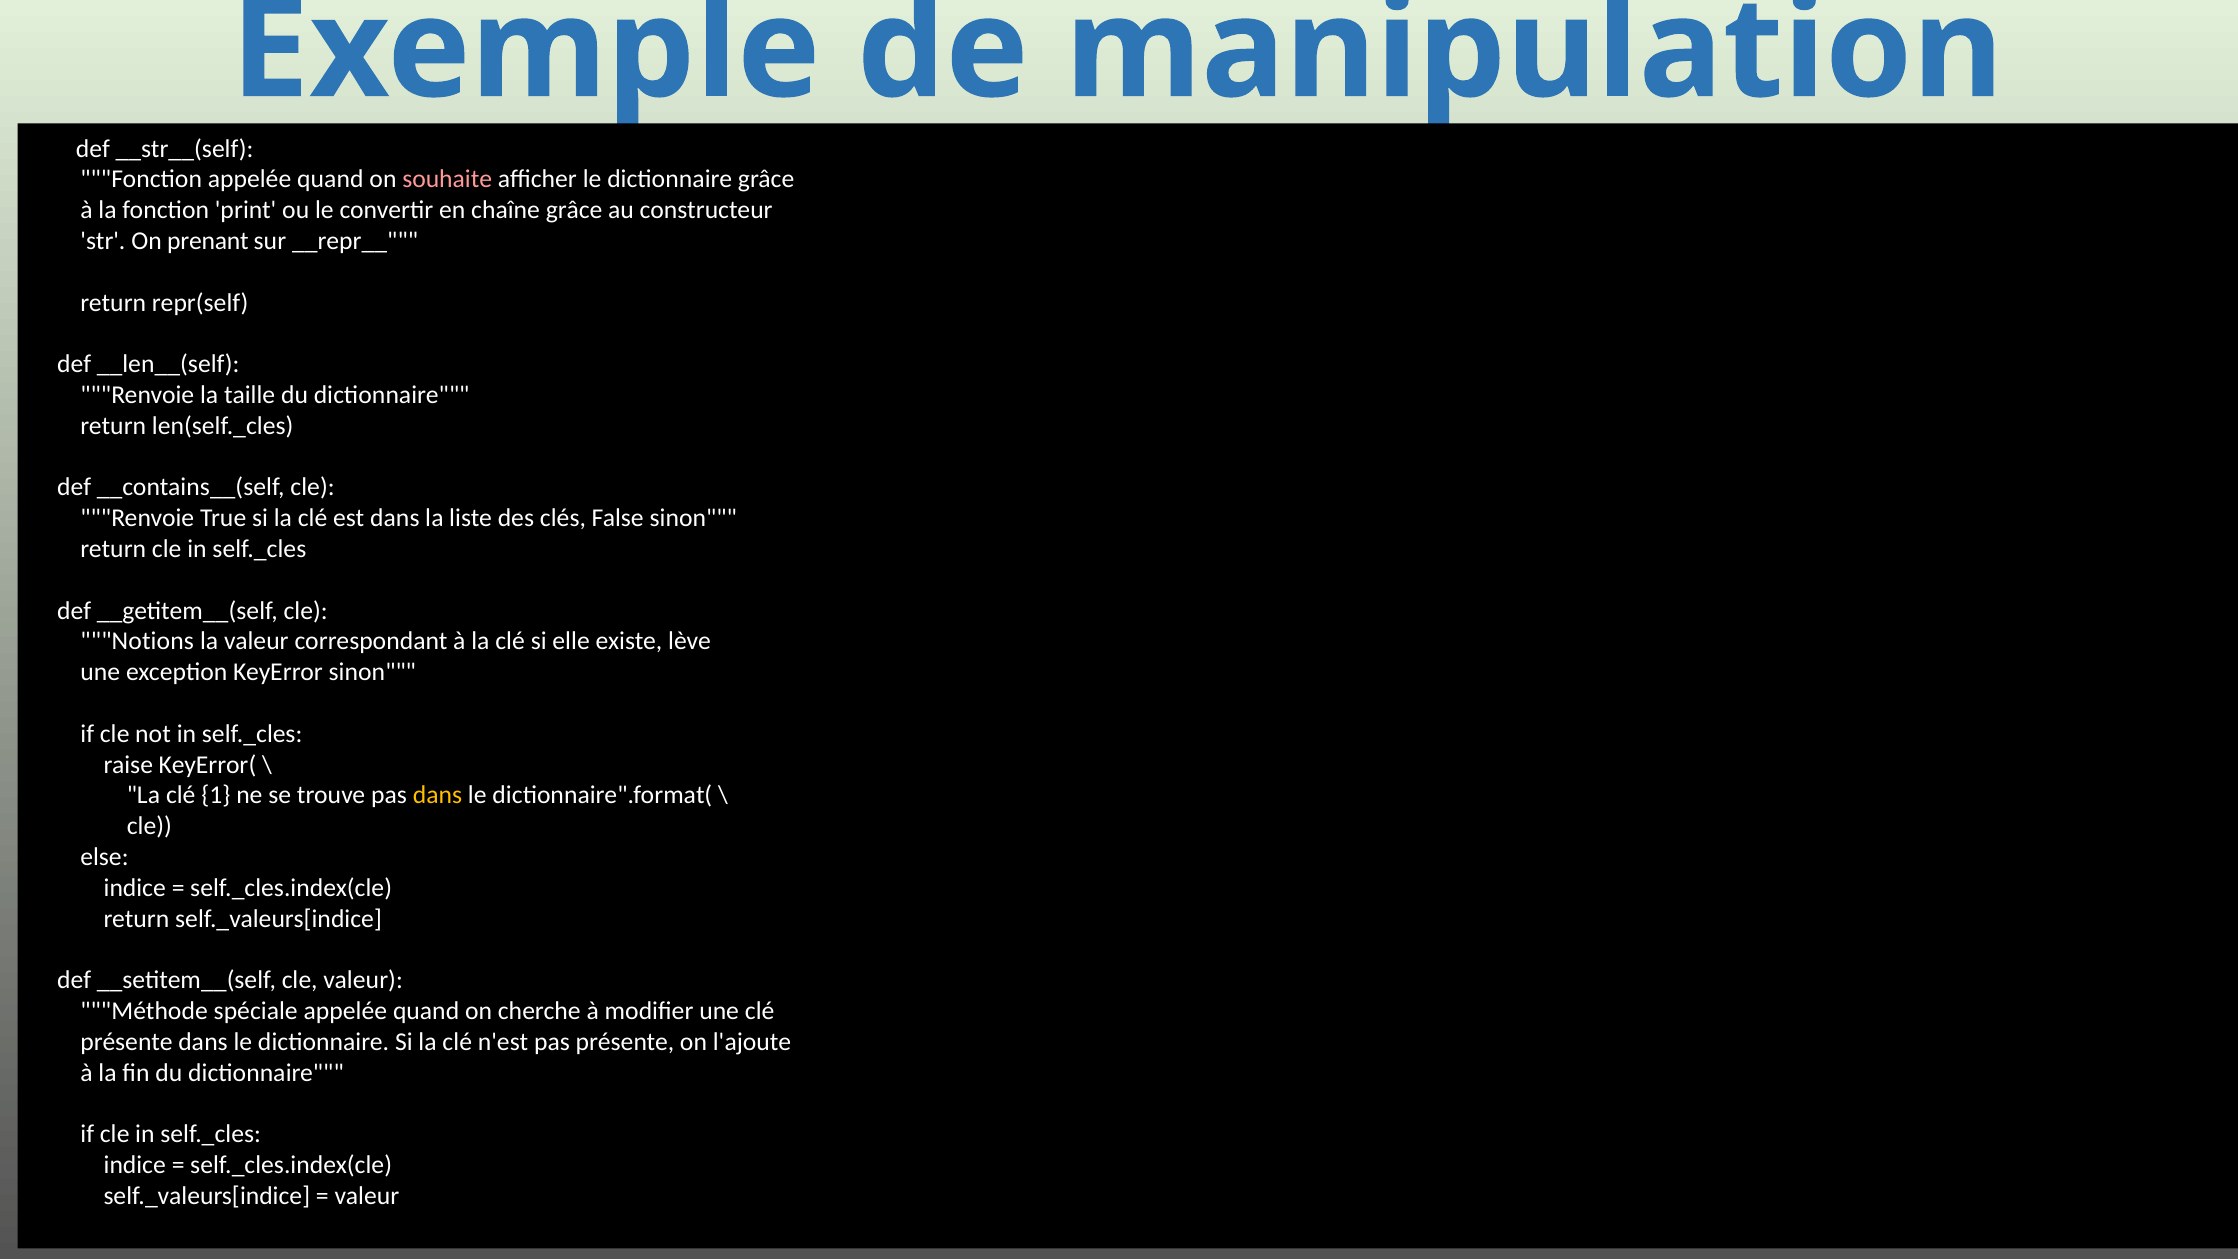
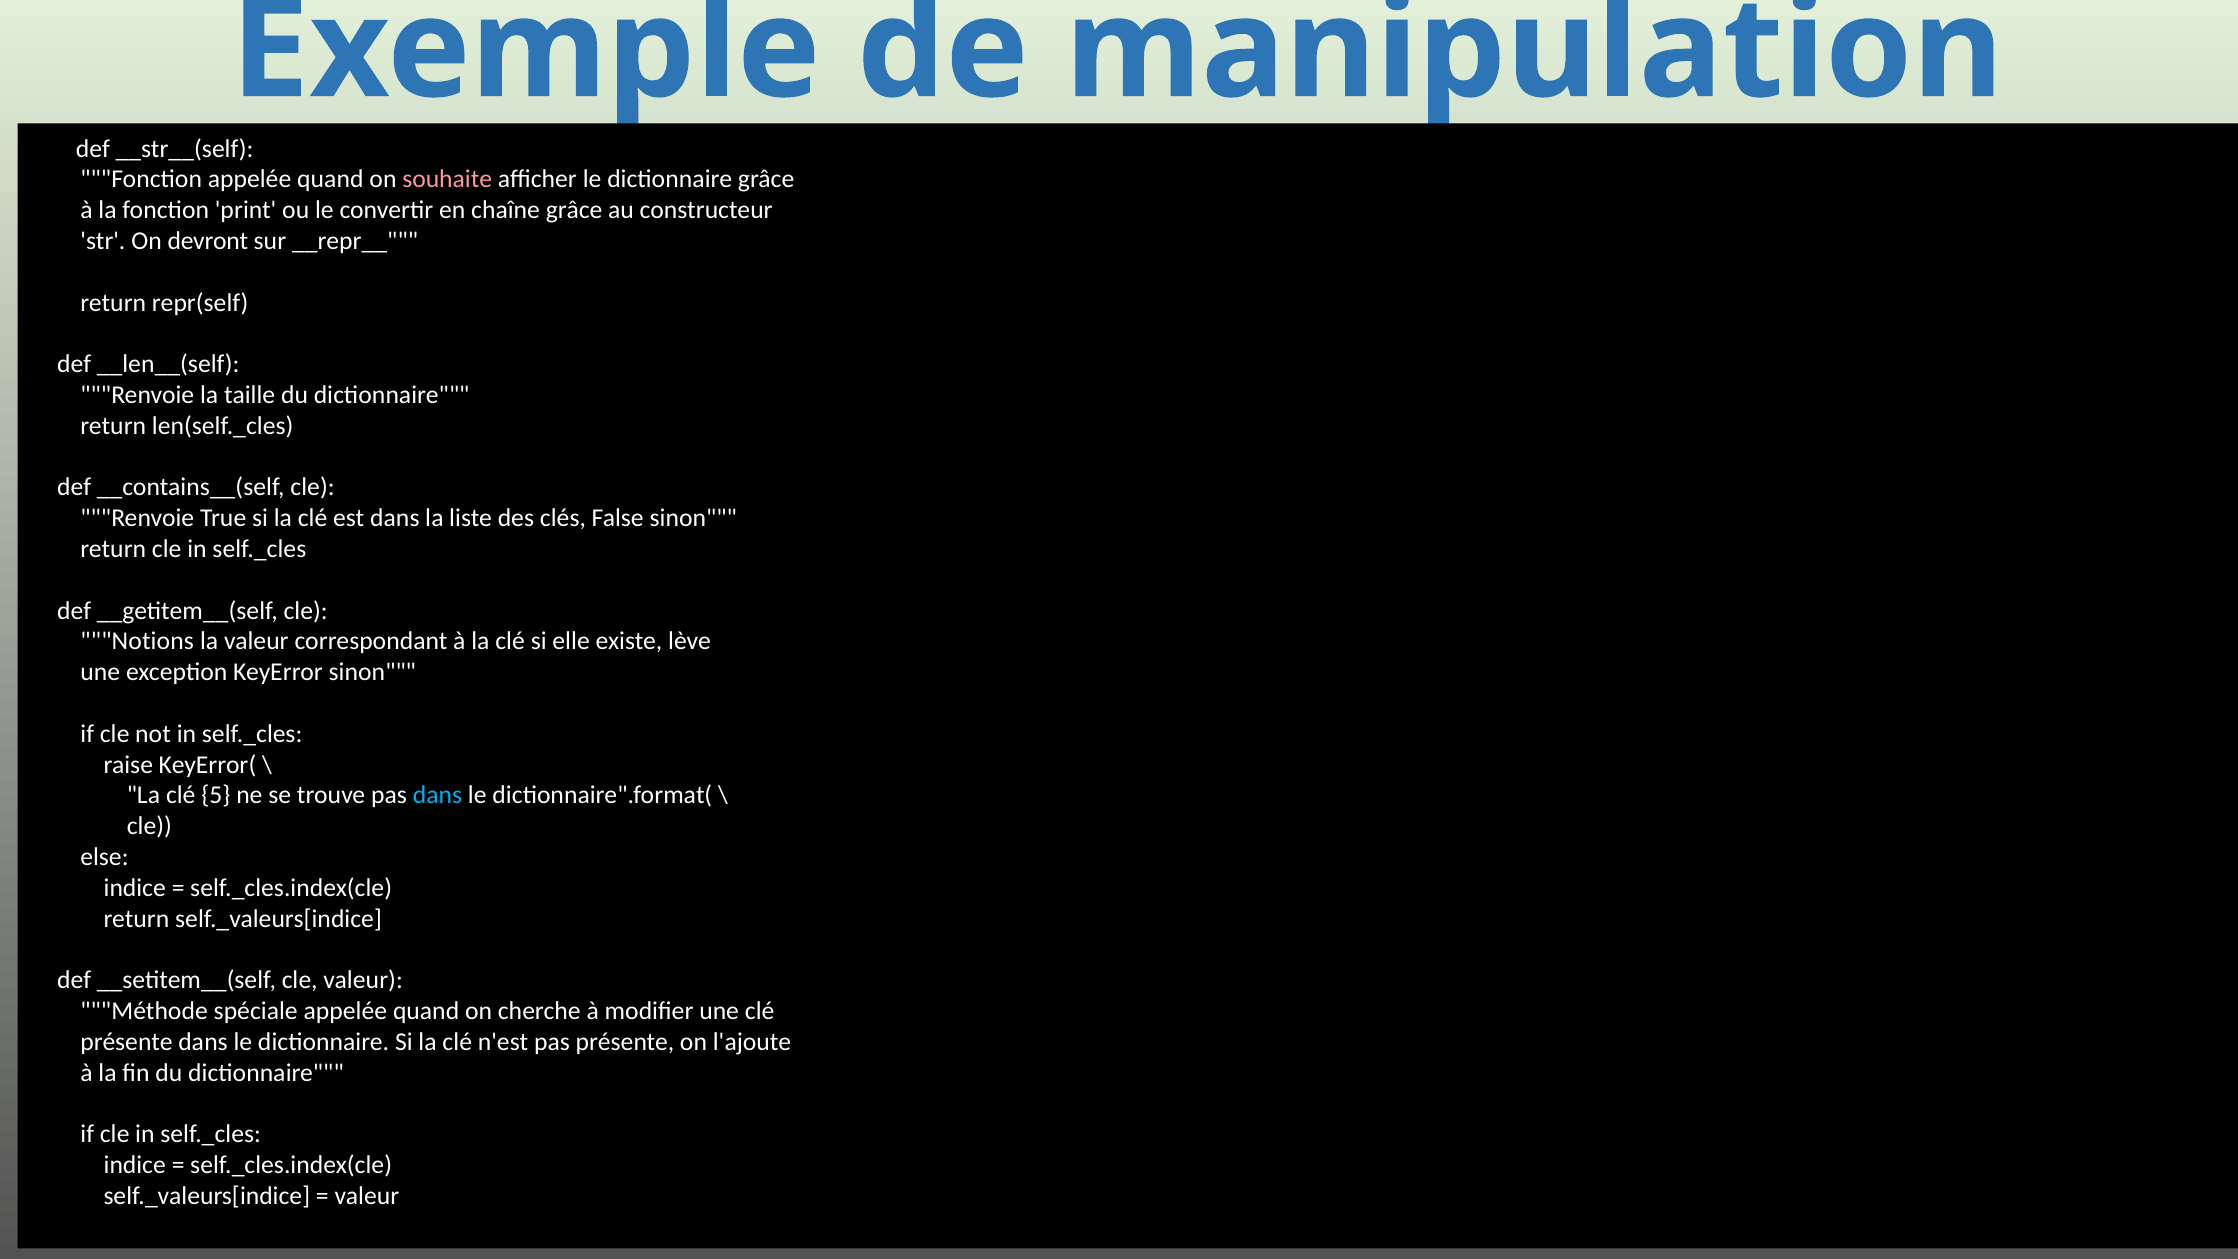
prenant: prenant -> devront
1: 1 -> 5
dans at (437, 795) colour: yellow -> light blue
